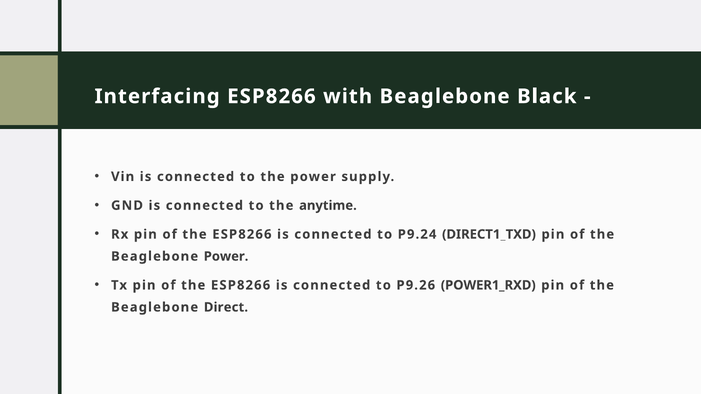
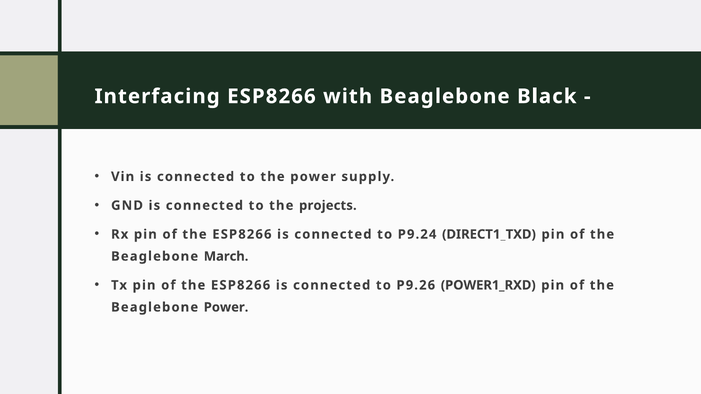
anytime: anytime -> projects
Beaglebone Power: Power -> March
Beaglebone Direct: Direct -> Power
